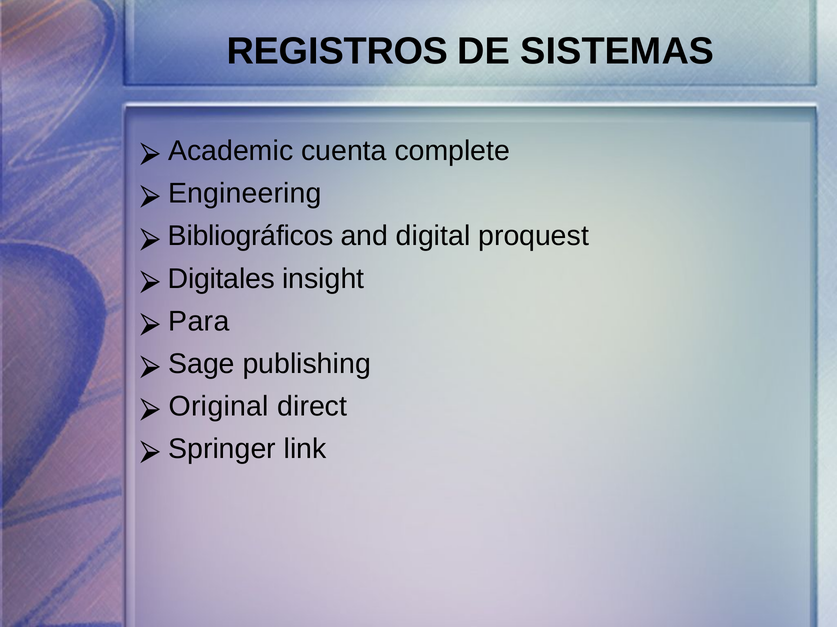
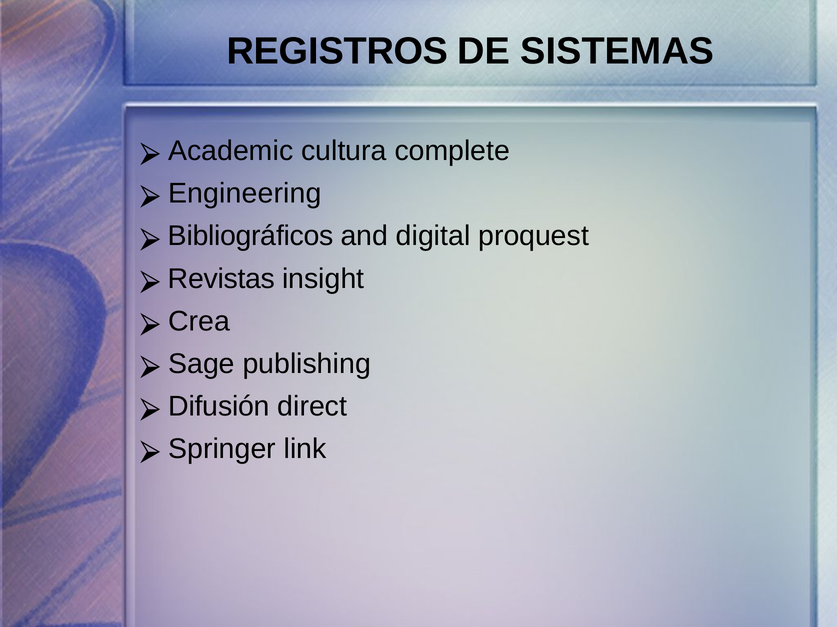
cuenta: cuenta -> cultura
Digitales: Digitales -> Revistas
Para: Para -> Crea
Original: Original -> Difusión
